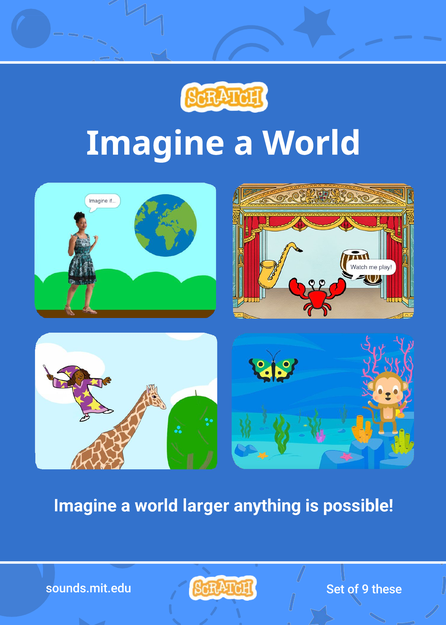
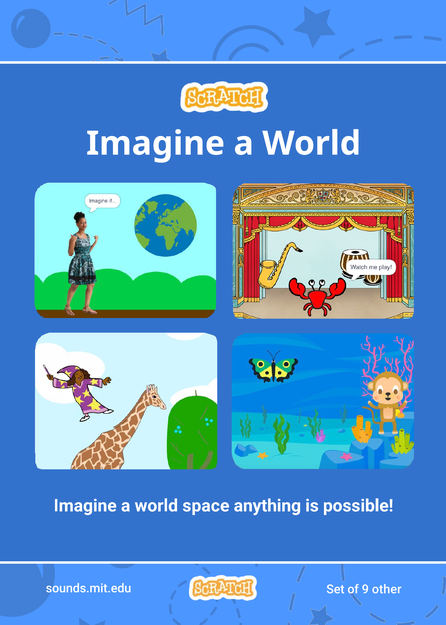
larger: larger -> space
these: these -> other
